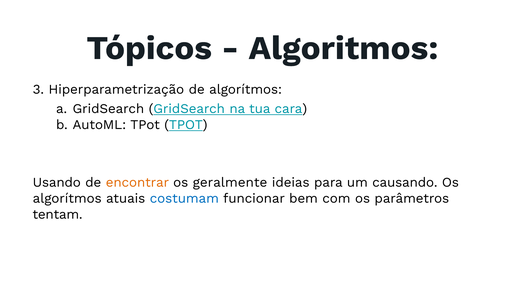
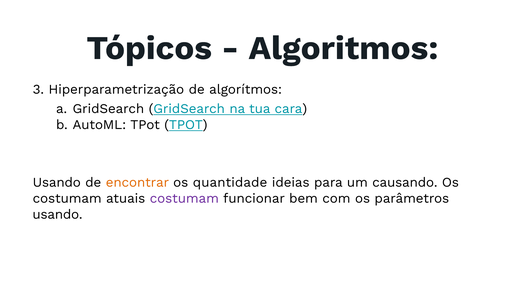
geralmente: geralmente -> quantidade
algorítmos at (67, 199): algorítmos -> costumam
costumam at (184, 199) colour: blue -> purple
tentam at (58, 215): tentam -> usando
